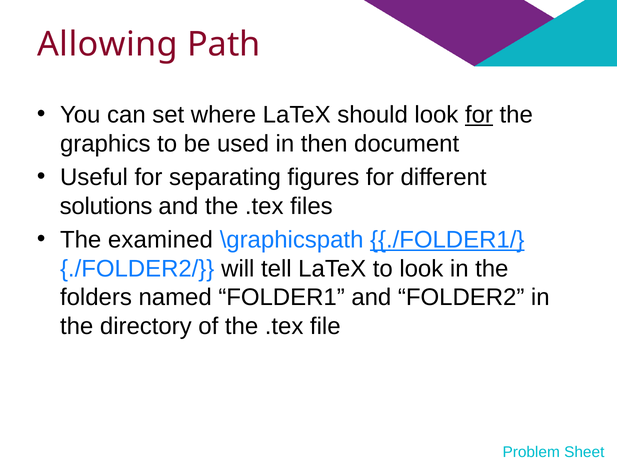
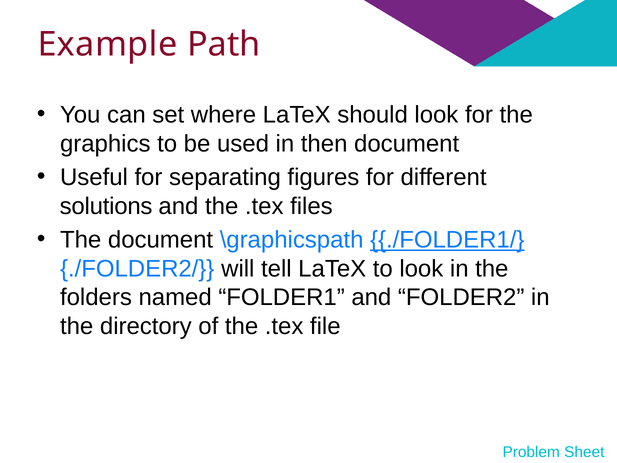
Allowing: Allowing -> Example
for at (479, 115) underline: present -> none
The examined: examined -> document
